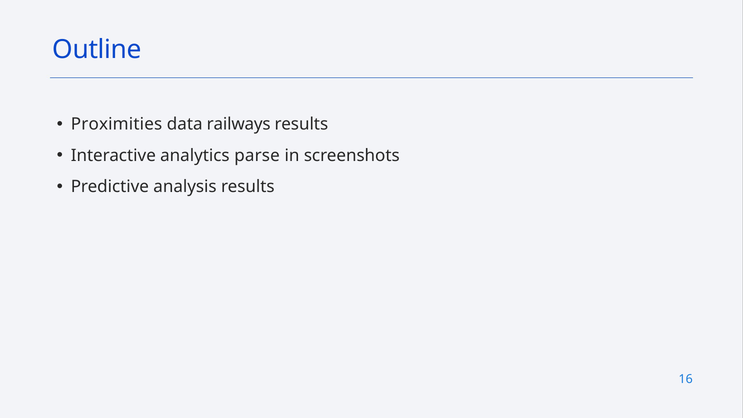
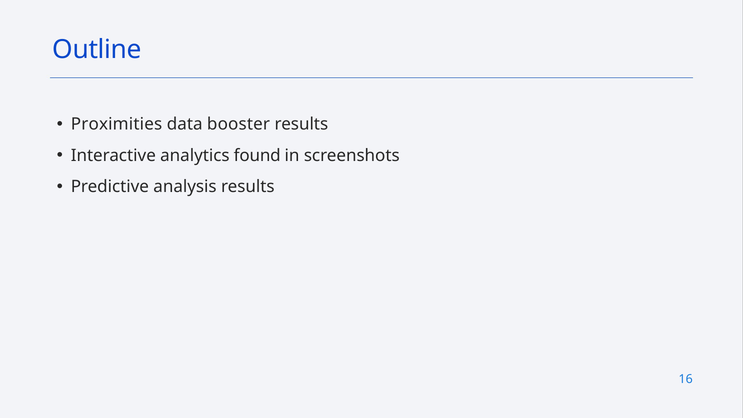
railways: railways -> booster
parse: parse -> found
